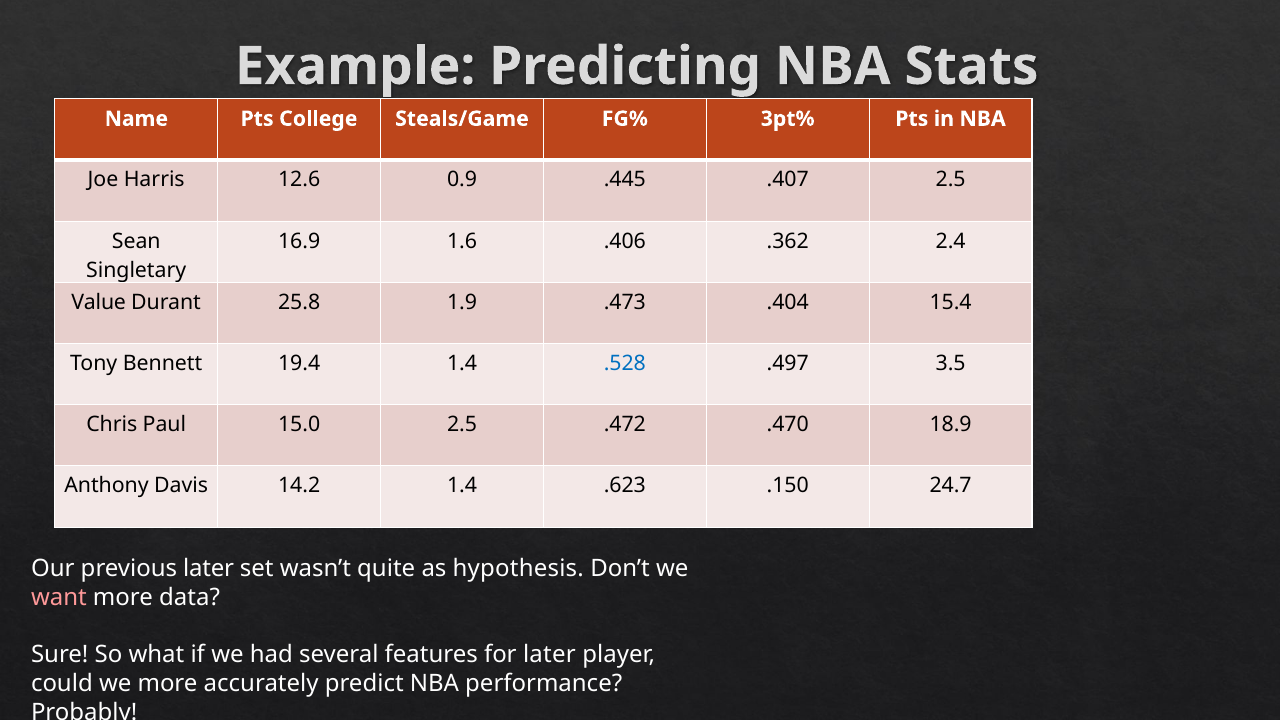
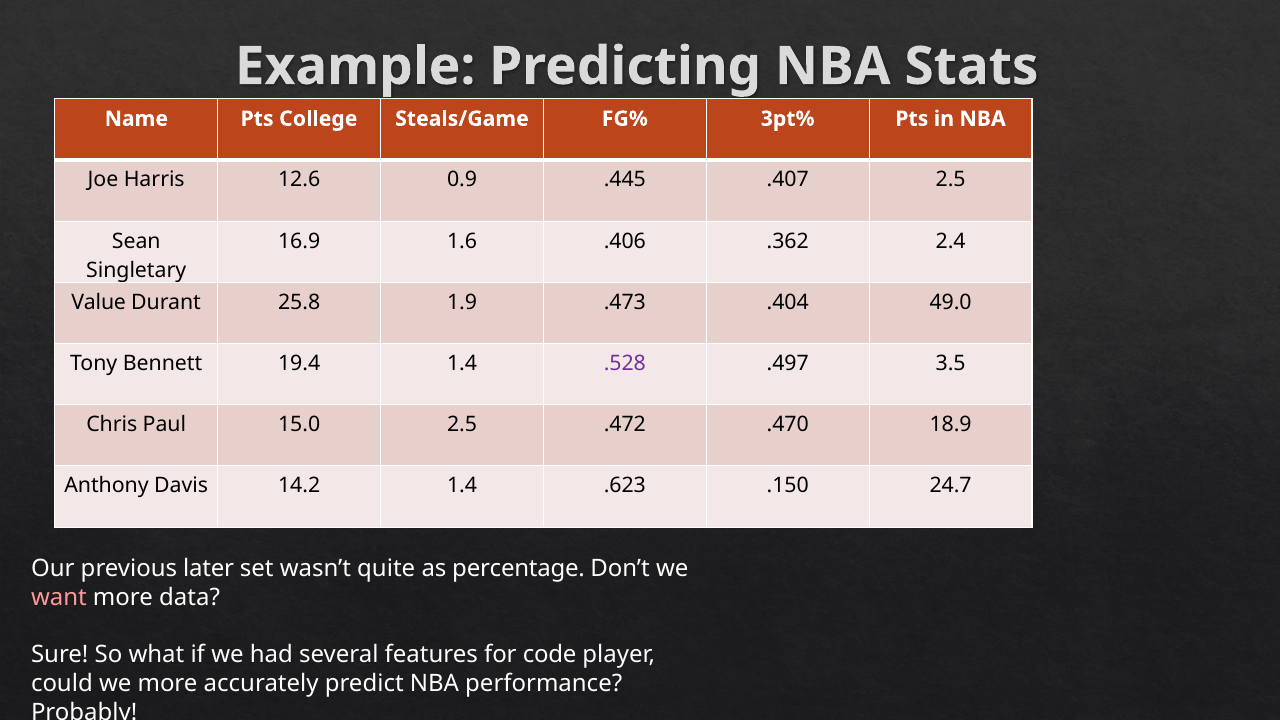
15.4: 15.4 -> 49.0
.528 colour: blue -> purple
hypothesis: hypothesis -> percentage
for later: later -> code
